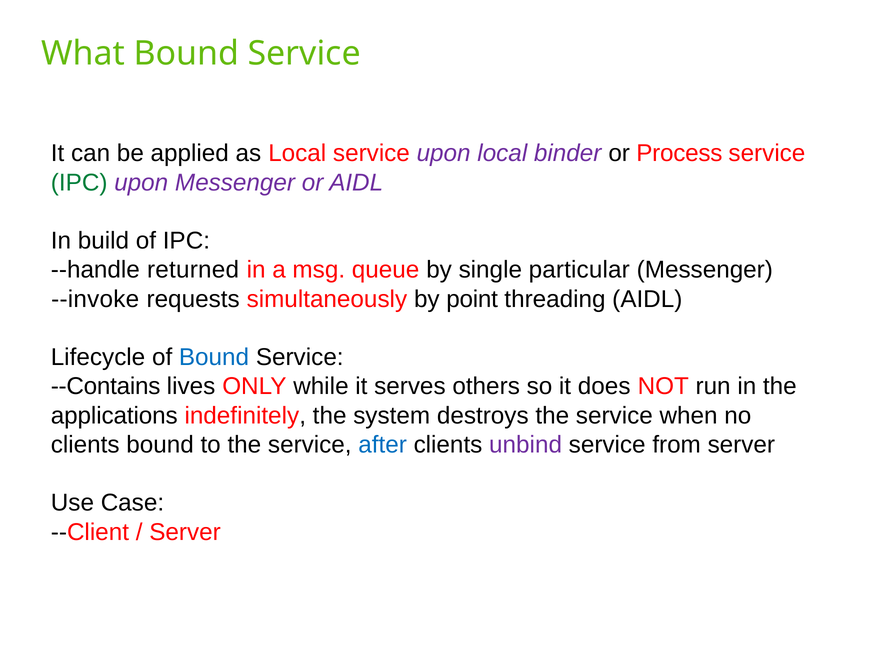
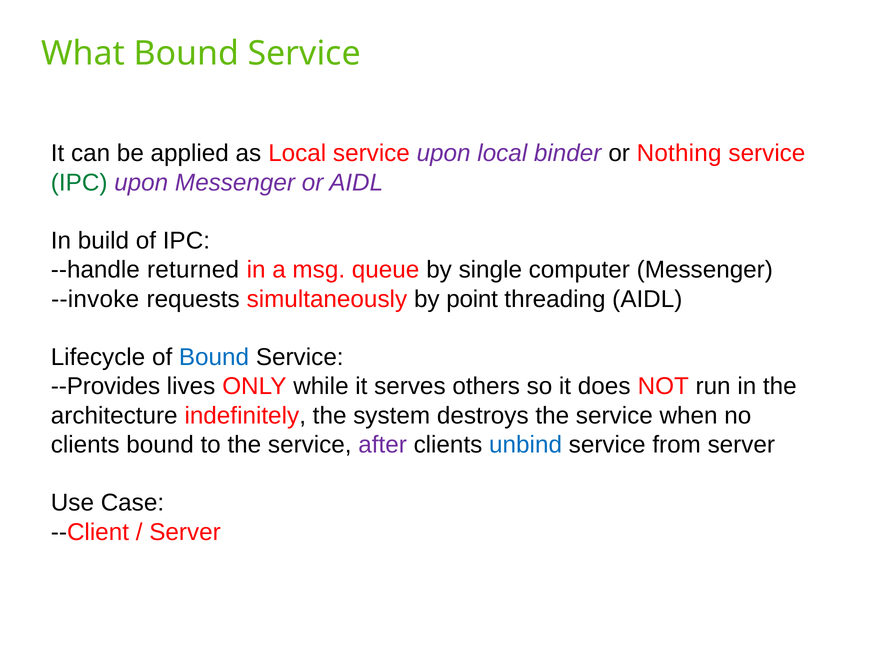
Process: Process -> Nothing
particular: particular -> computer
--Contains: --Contains -> --Provides
applications: applications -> architecture
after colour: blue -> purple
unbind colour: purple -> blue
